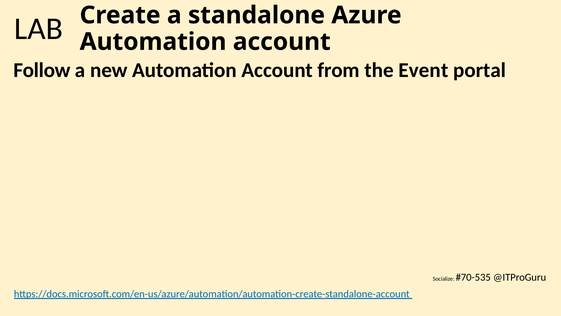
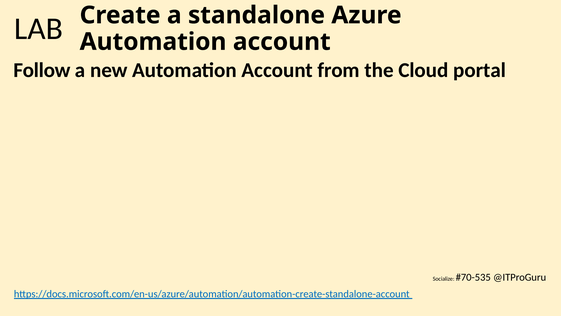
Event: Event -> Cloud
